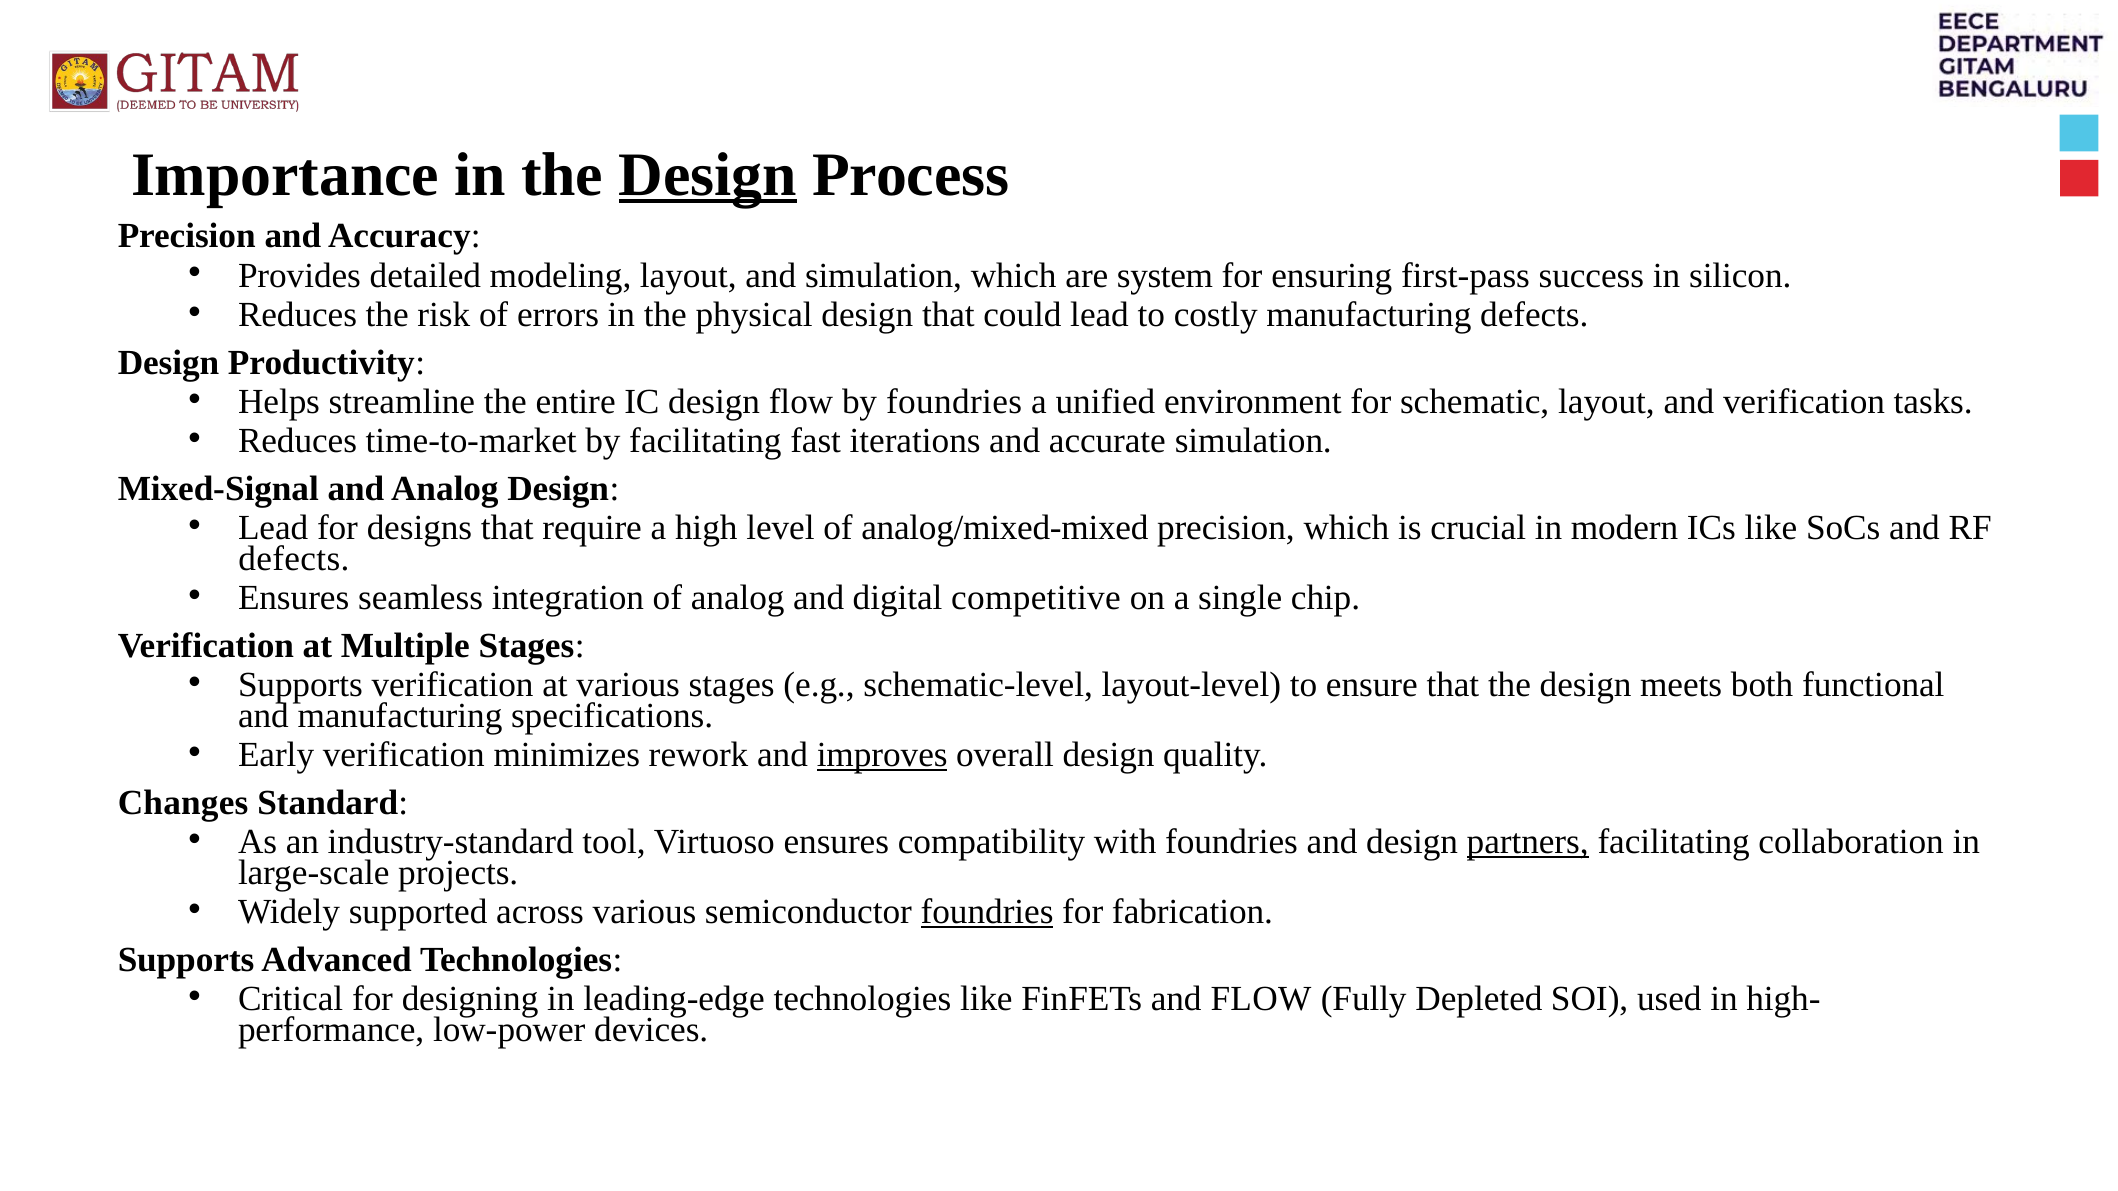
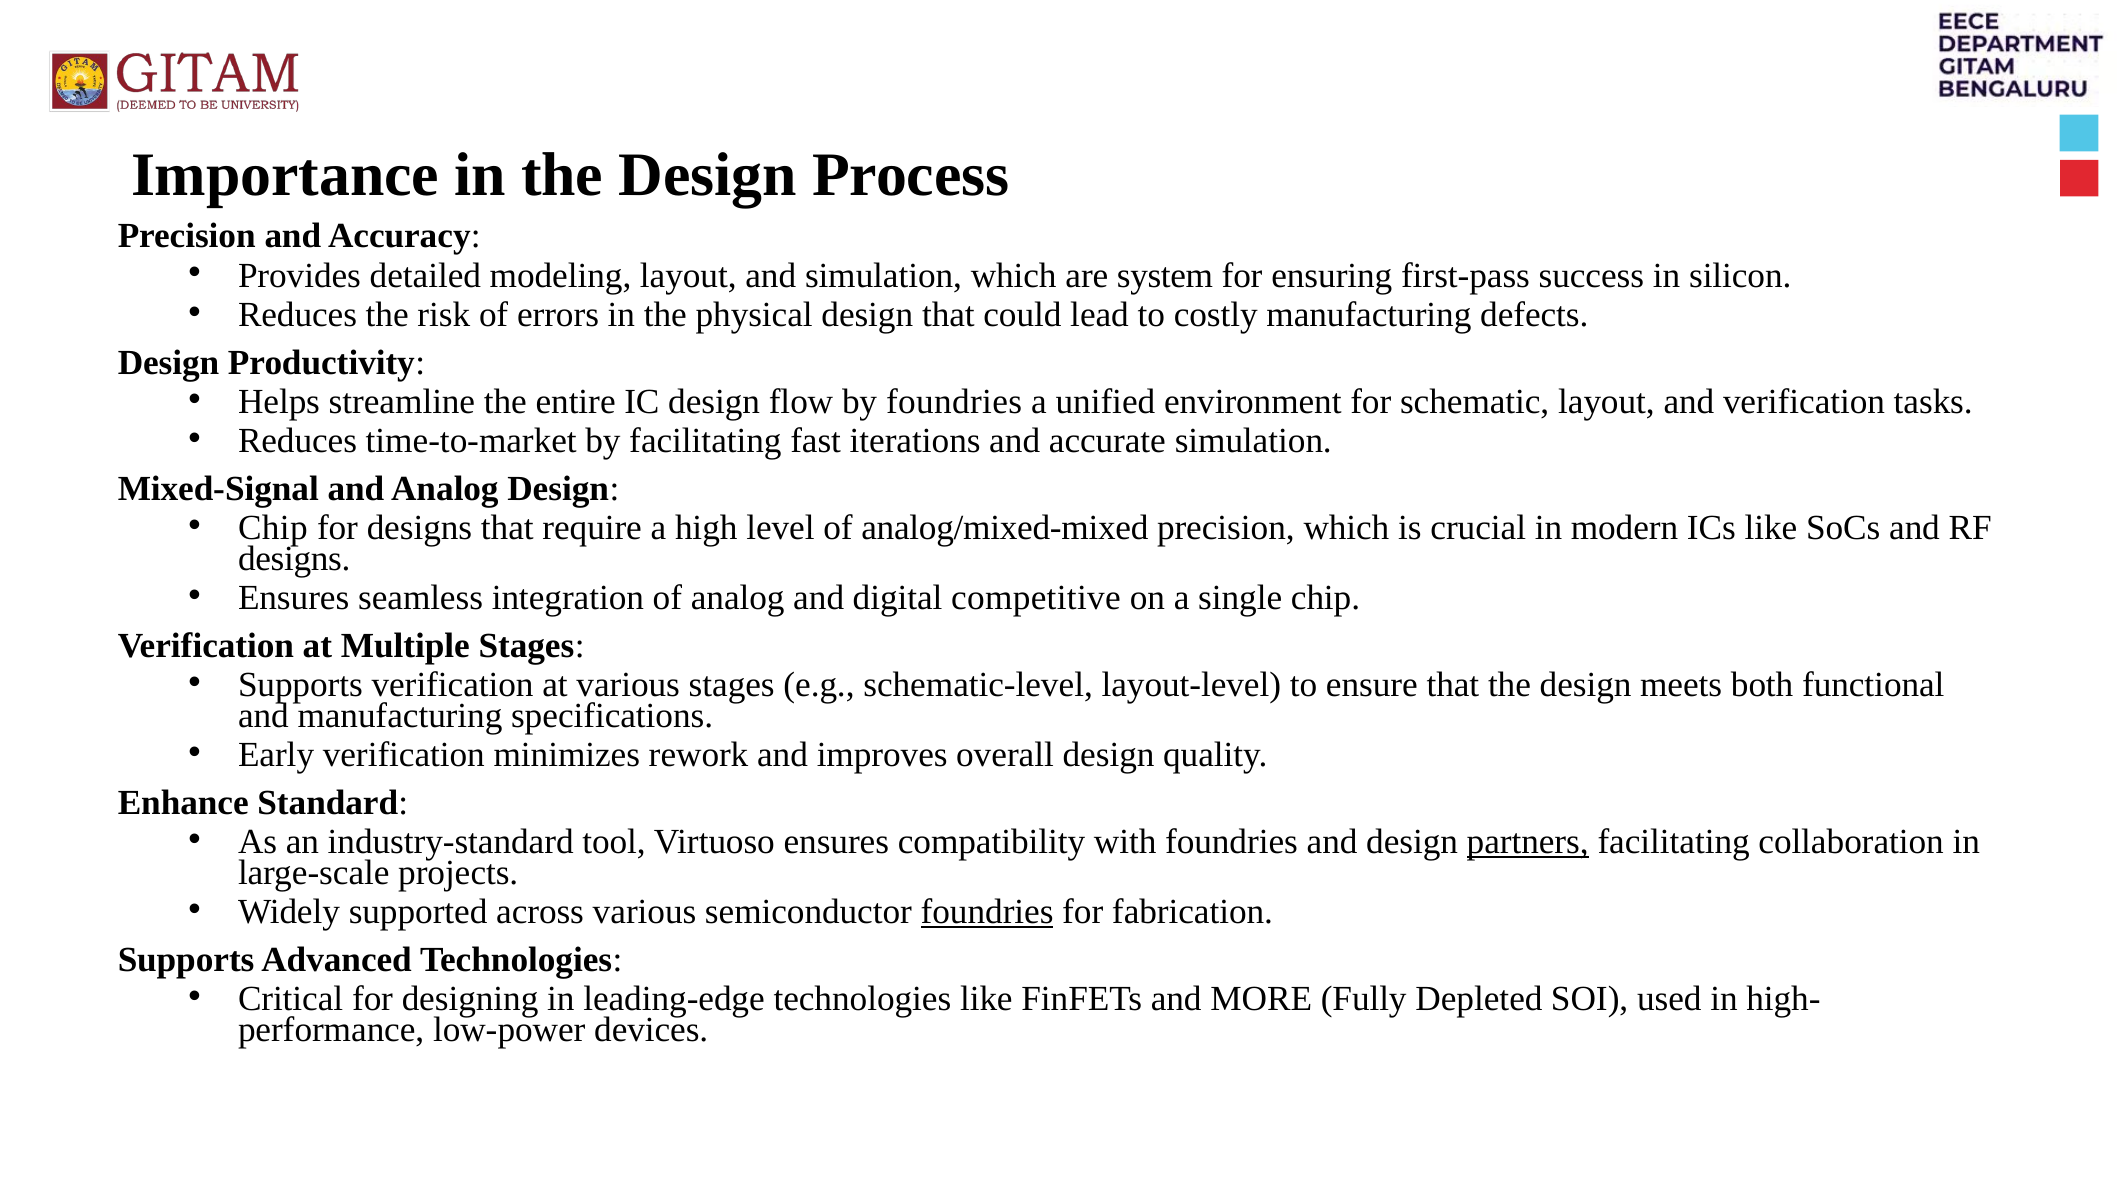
Design at (708, 175) underline: present -> none
Lead at (273, 529): Lead -> Chip
defects at (294, 559): defects -> designs
improves underline: present -> none
Changes: Changes -> Enhance
and FLOW: FLOW -> MORE
